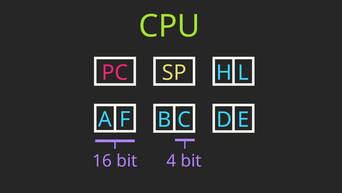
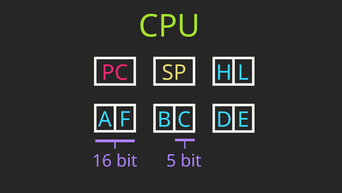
4: 4 -> 5
